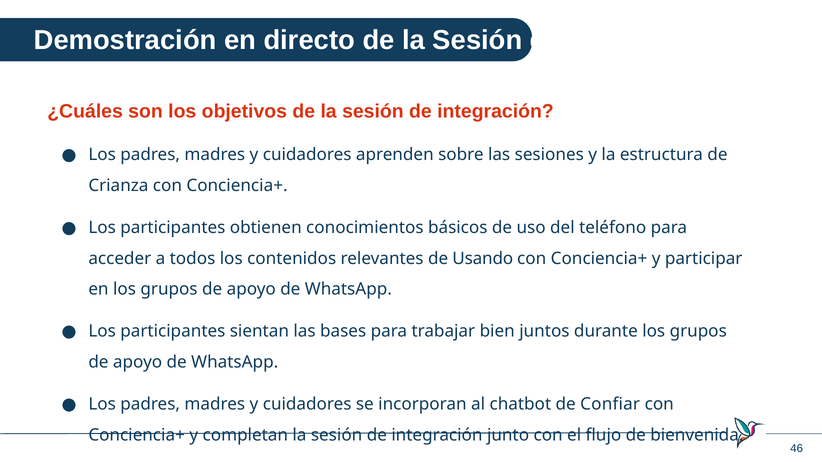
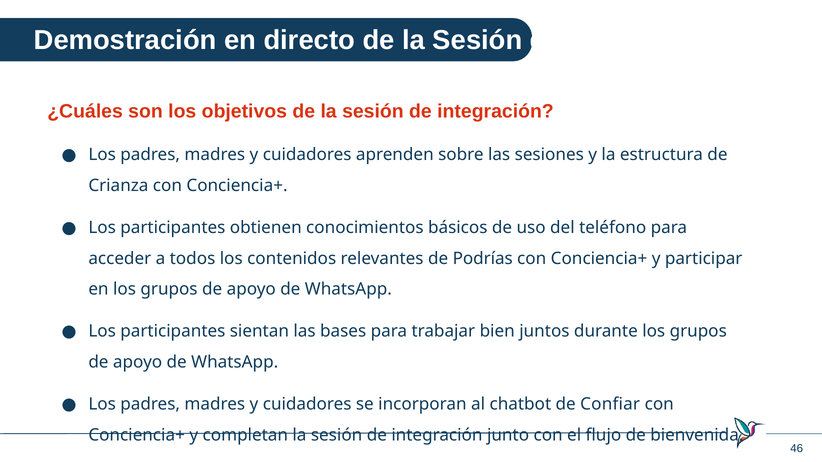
Usando: Usando -> Podrías
